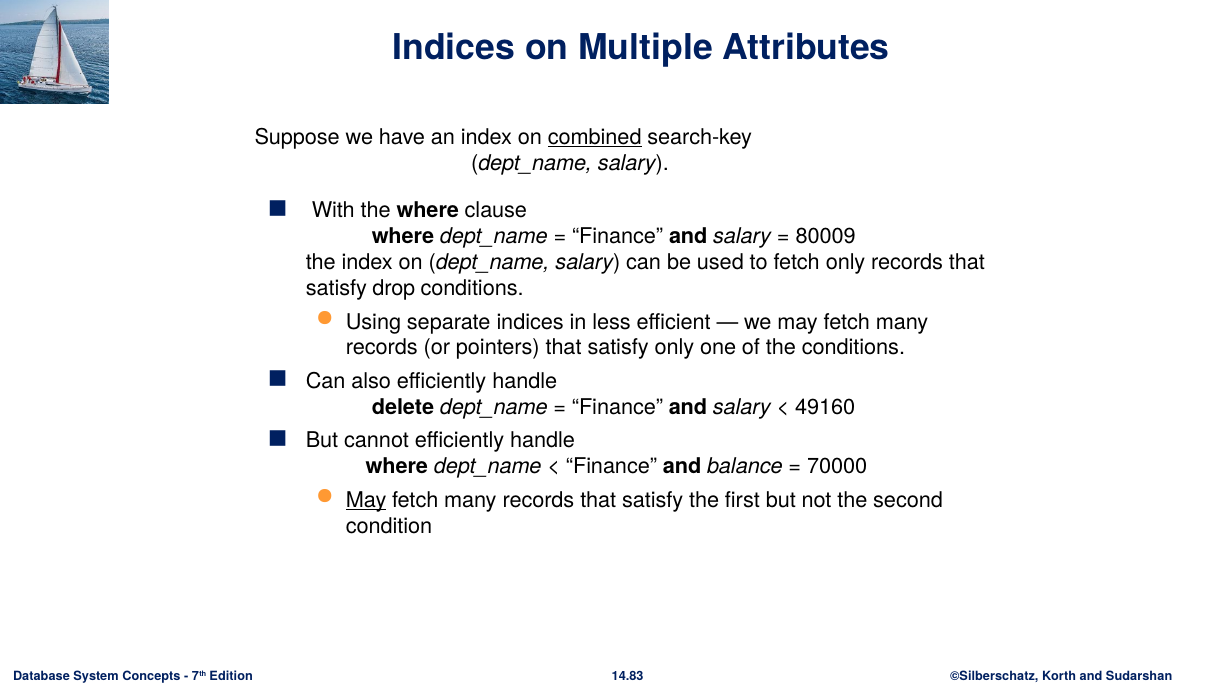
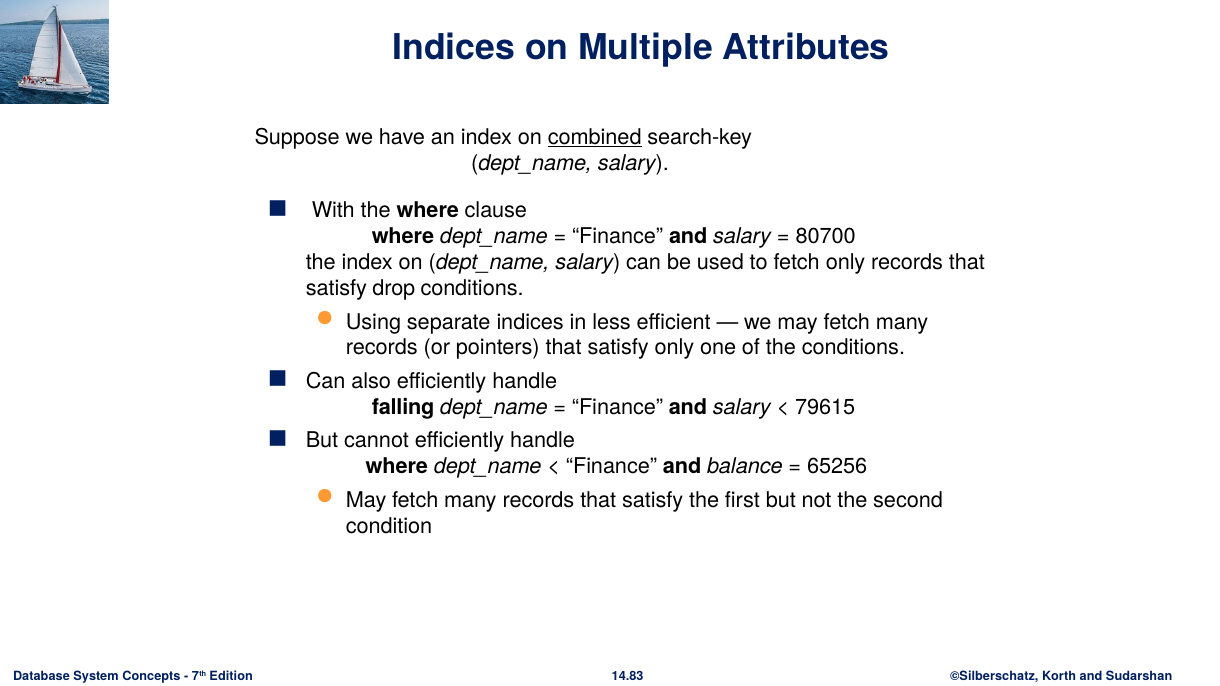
80009: 80009 -> 80700
delete: delete -> falling
49160: 49160 -> 79615
70000: 70000 -> 65256
May at (366, 500) underline: present -> none
